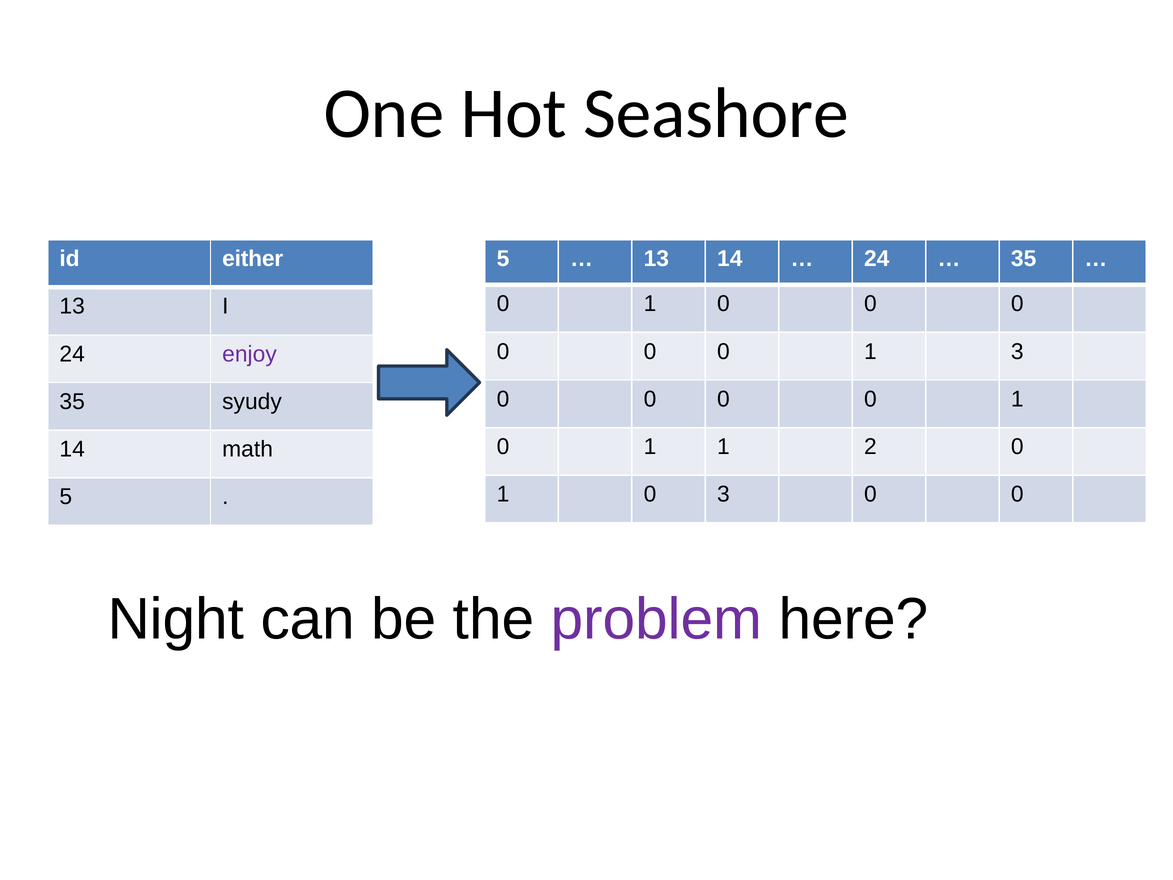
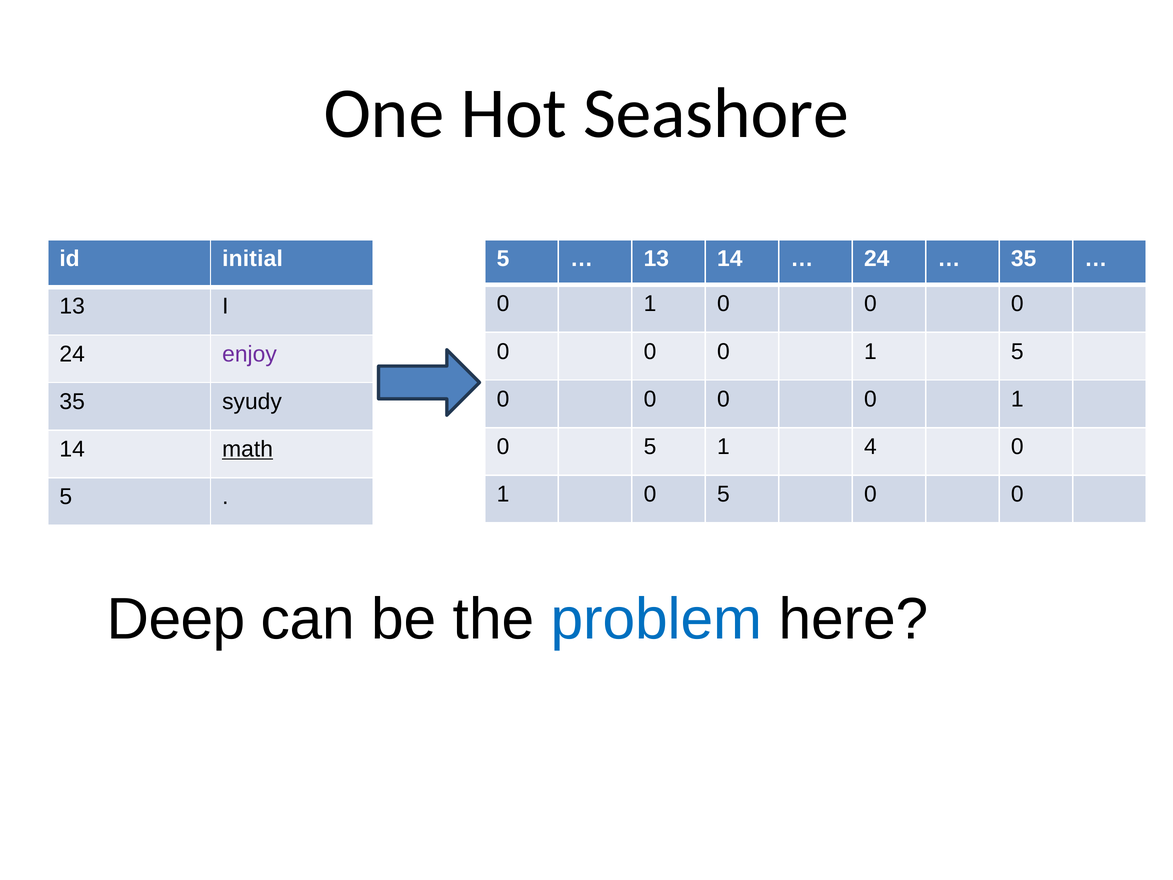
either: either -> initial
1 3: 3 -> 5
1 at (650, 447): 1 -> 5
2: 2 -> 4
math underline: none -> present
3 at (723, 494): 3 -> 5
Night: Night -> Deep
problem colour: purple -> blue
